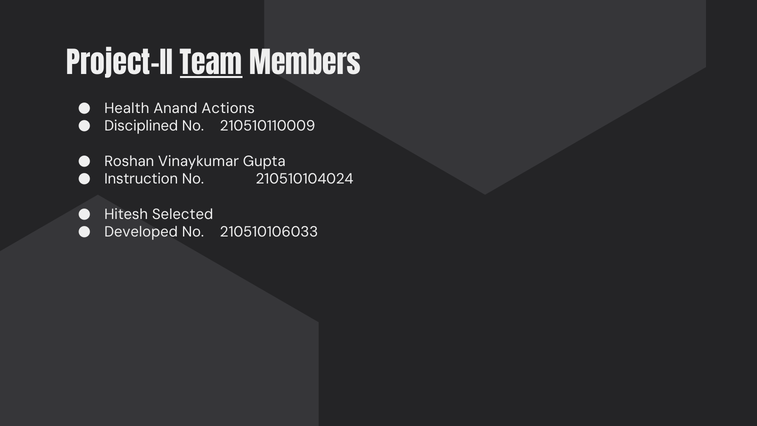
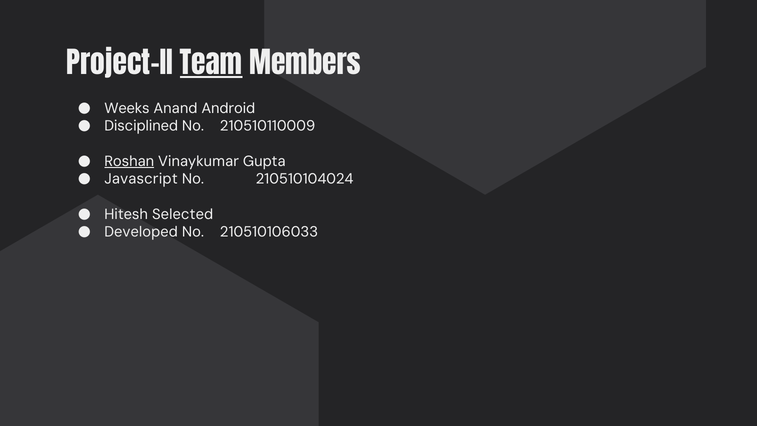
Health: Health -> Weeks
Actions: Actions -> Android
Roshan underline: none -> present
Instruction: Instruction -> Javascript
